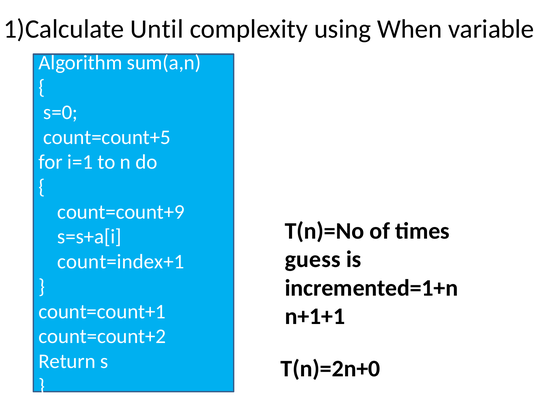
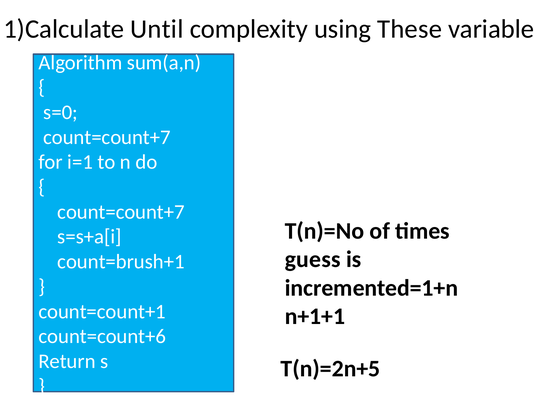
When: When -> These
count=count+5 at (107, 137): count=count+5 -> count=count+7
count=count+9 at (121, 212): count=count+9 -> count=count+7
count=index+1: count=index+1 -> count=brush+1
count=count+2: count=count+2 -> count=count+6
T(n)=2n+0: T(n)=2n+0 -> T(n)=2n+5
